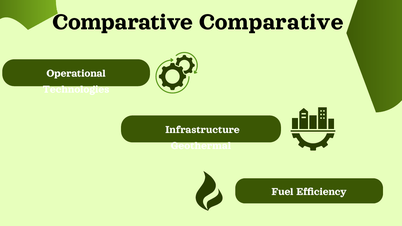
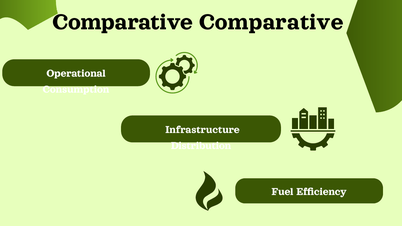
Technologies: Technologies -> Consumption
Geothermal: Geothermal -> Distribution
